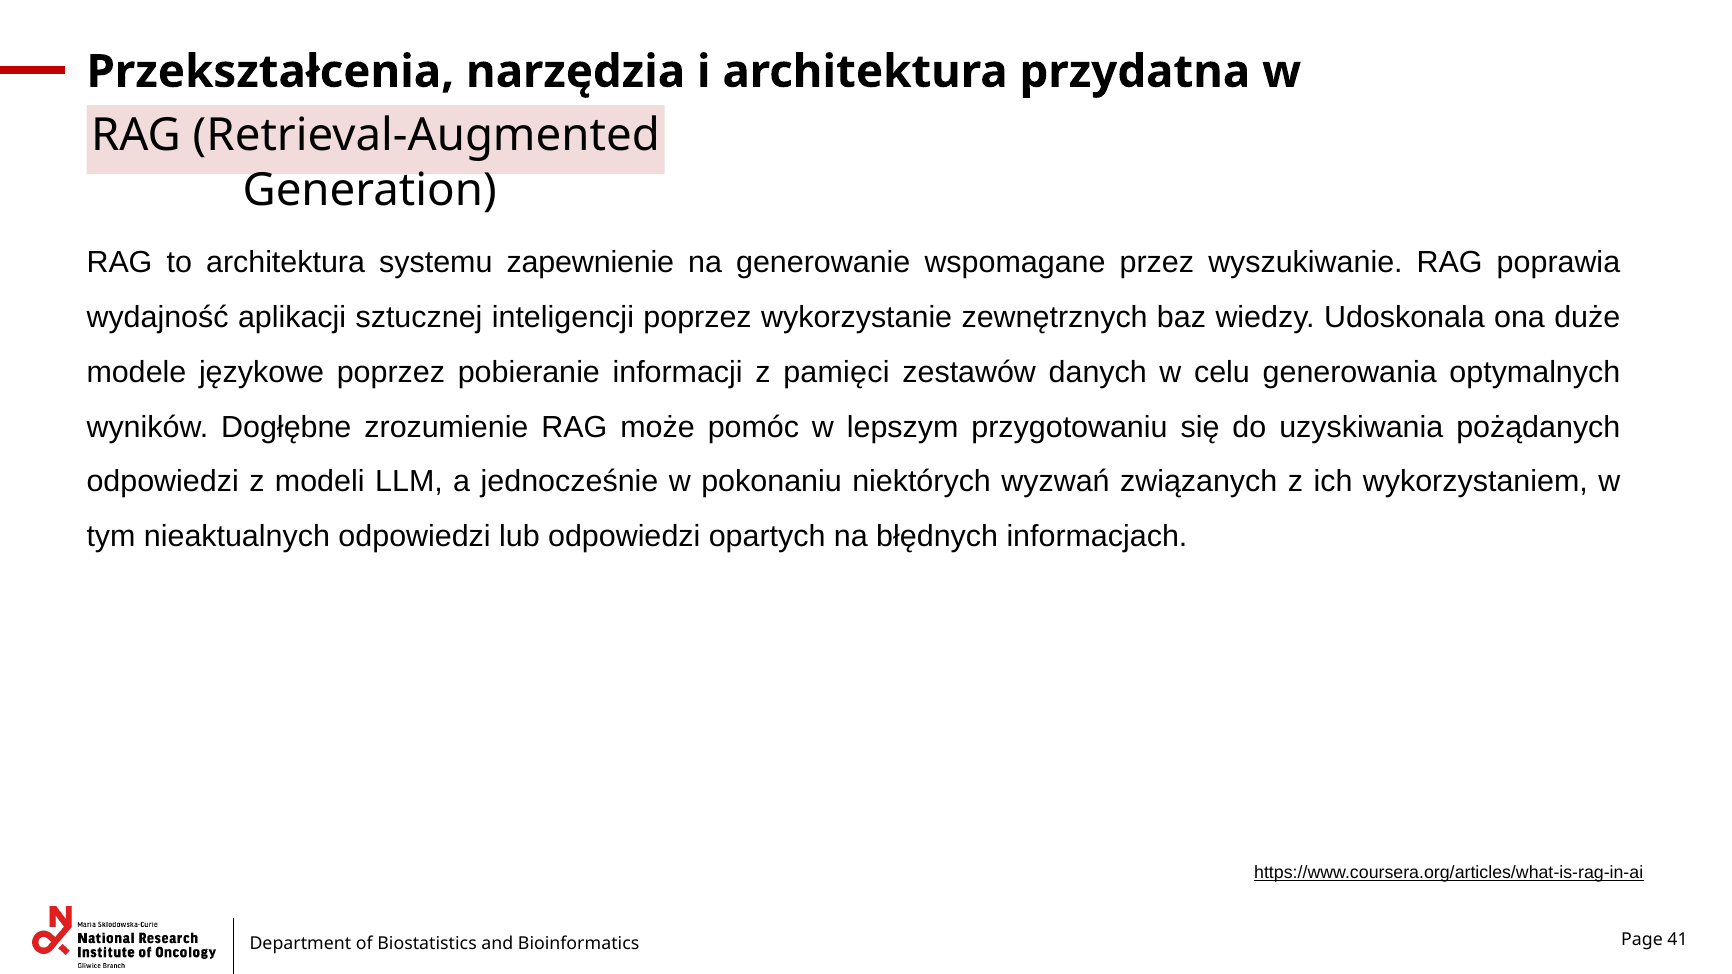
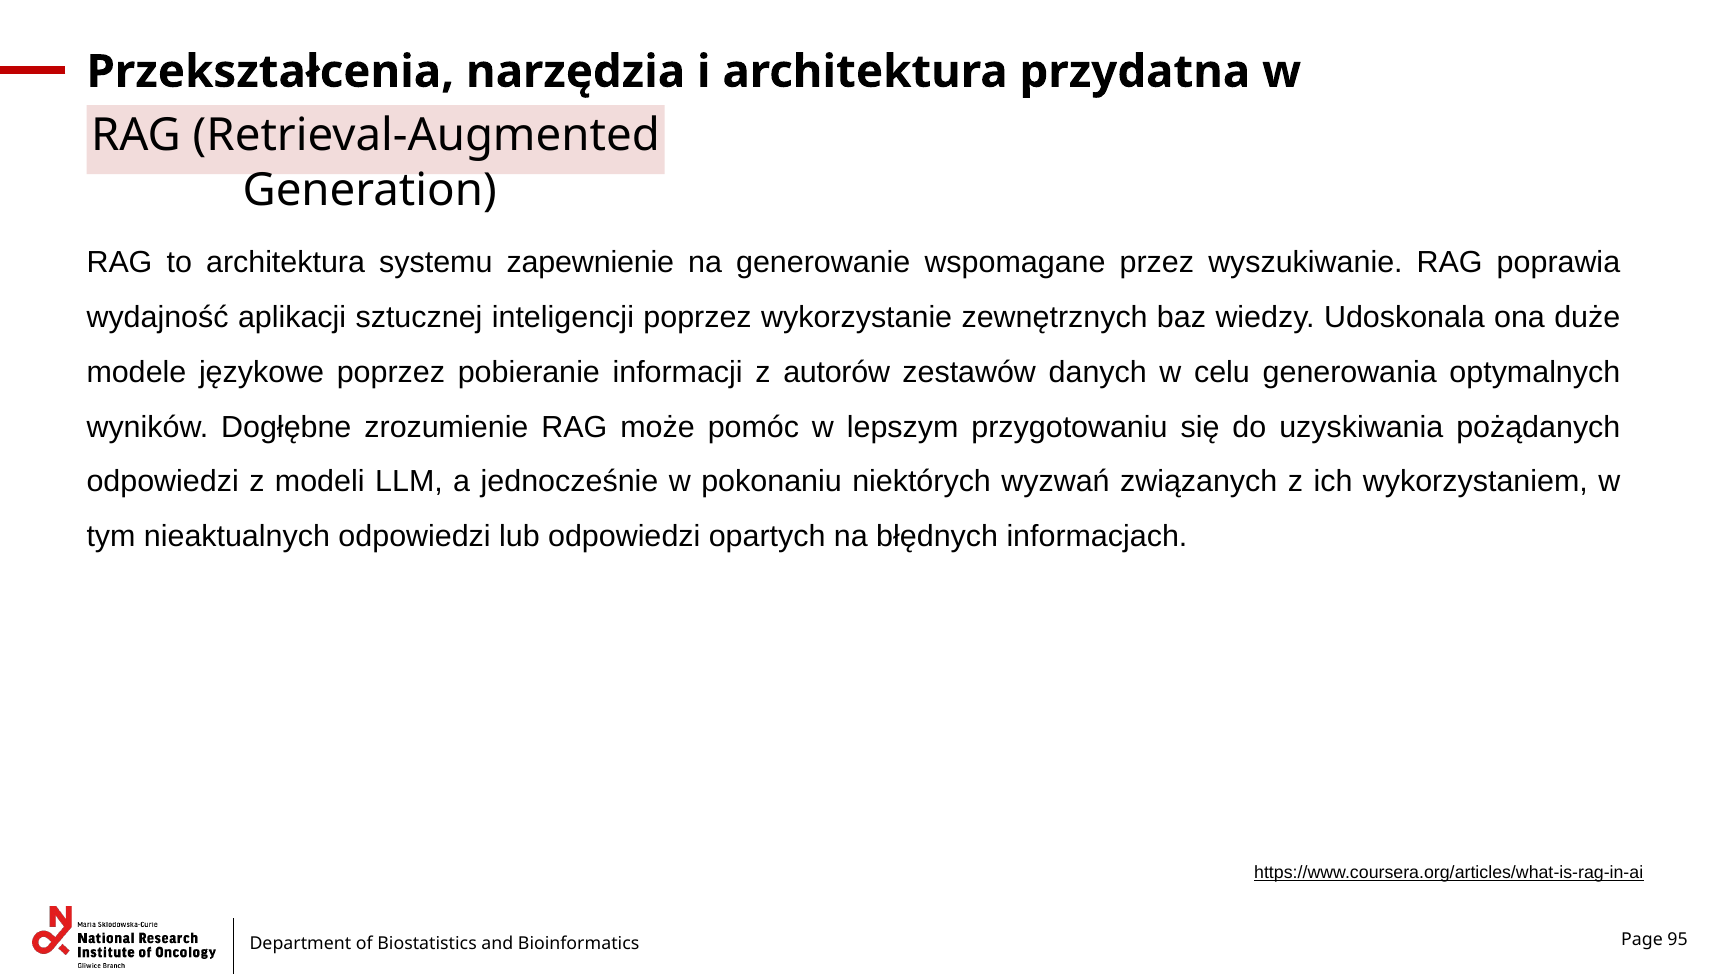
pamięci: pamięci -> autorów
41: 41 -> 95
